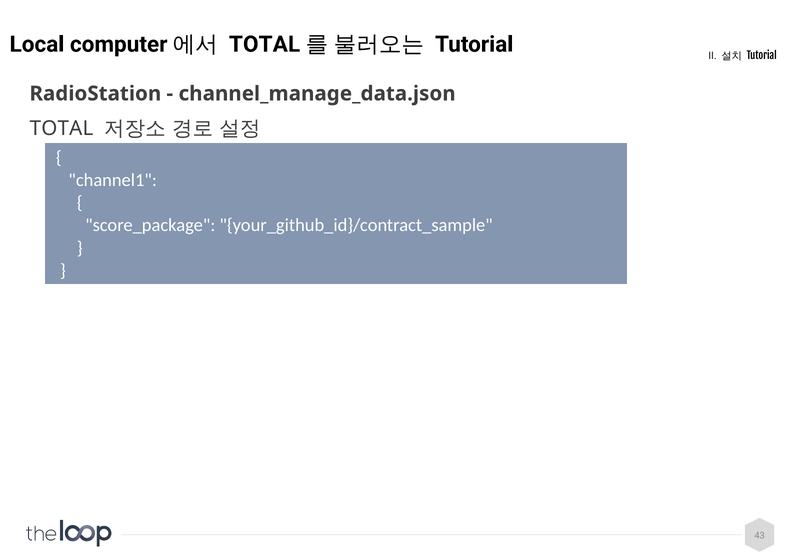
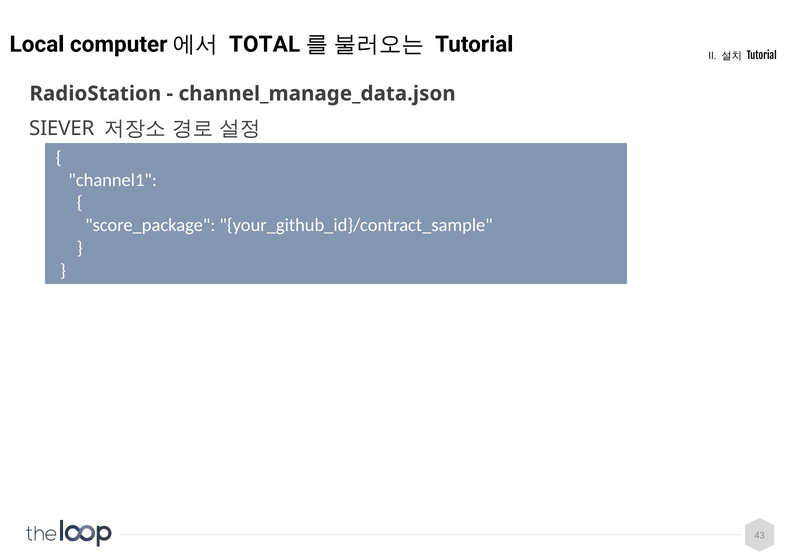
TOTAL at (61, 129): TOTAL -> SIEVER
